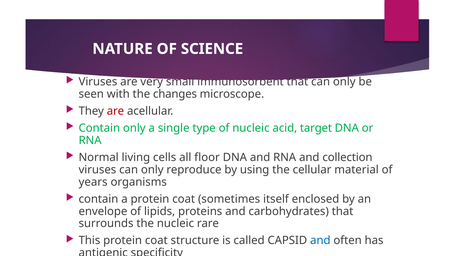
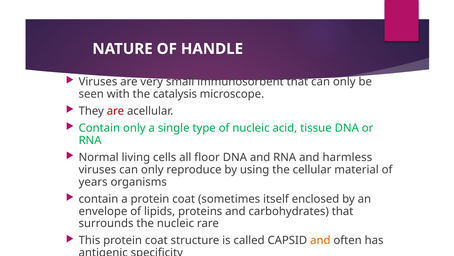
SCIENCE: SCIENCE -> HANDLE
changes: changes -> catalysis
target: target -> tissue
collection: collection -> harmless
and at (320, 240) colour: blue -> orange
